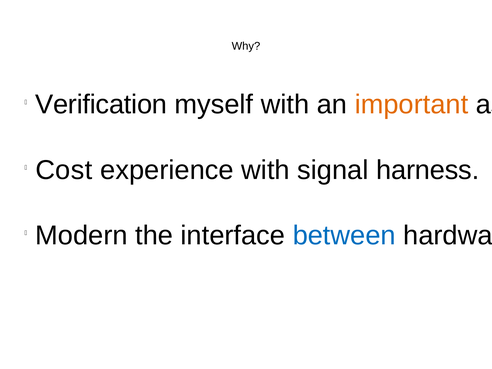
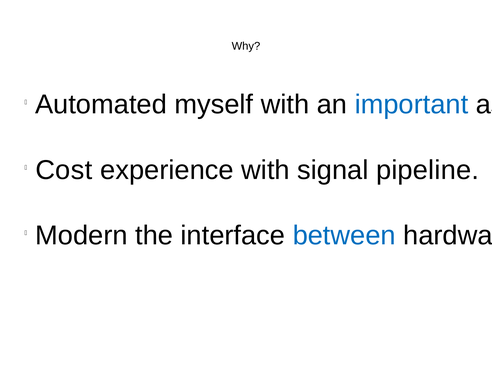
Verification: Verification -> Automated
important colour: orange -> blue
harness: harness -> pipeline
